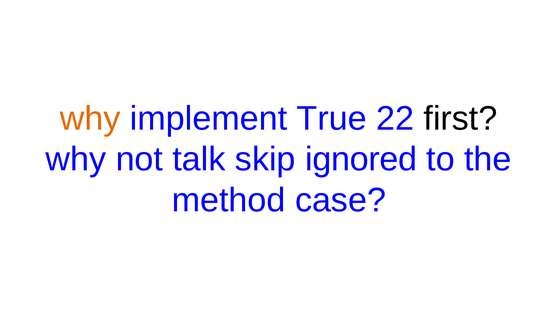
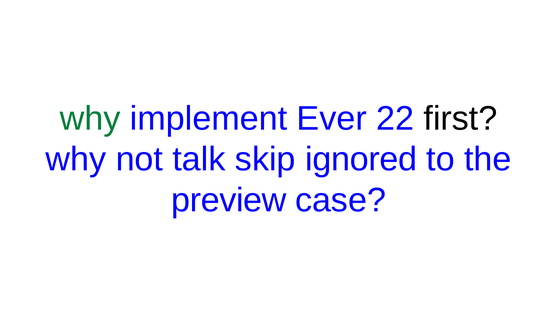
why at (90, 118) colour: orange -> green
True: True -> Ever
method: method -> preview
